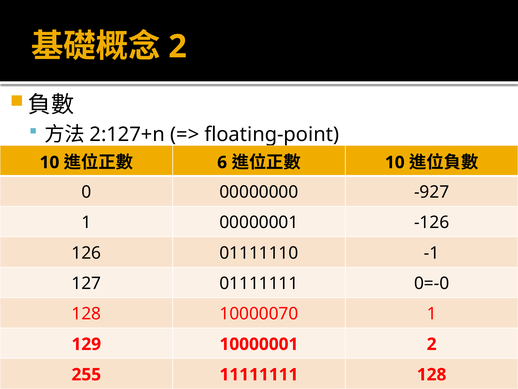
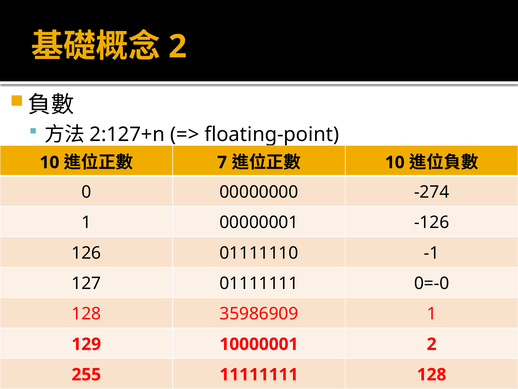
6: 6 -> 7
-927: -927 -> -274
10000070: 10000070 -> 35986909
